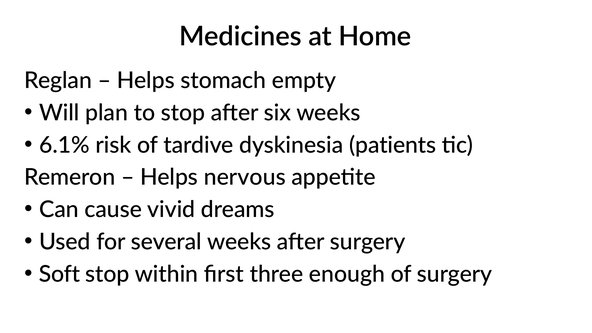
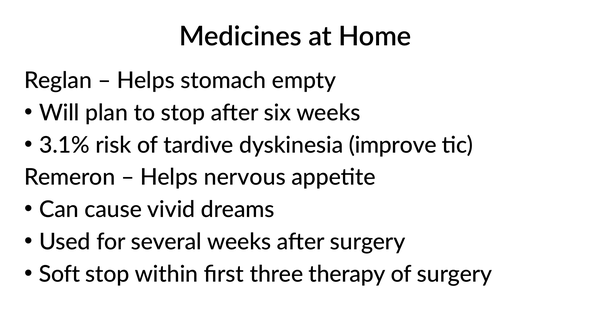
6.1%: 6.1% -> 3.1%
patients: patients -> improve
enough: enough -> therapy
